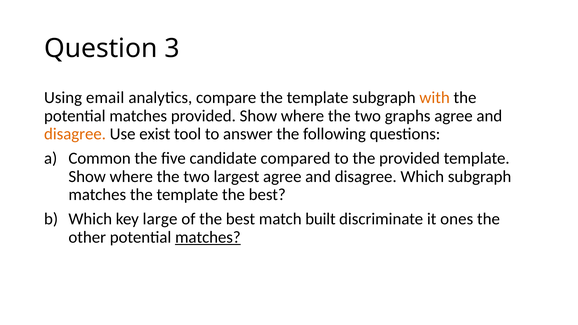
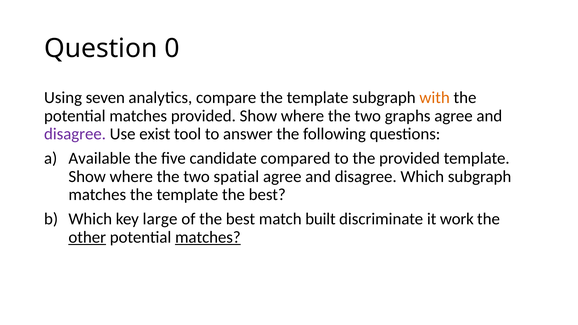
3: 3 -> 0
email: email -> seven
disagree at (75, 134) colour: orange -> purple
Common: Common -> Available
largest: largest -> spatial
ones: ones -> work
other underline: none -> present
